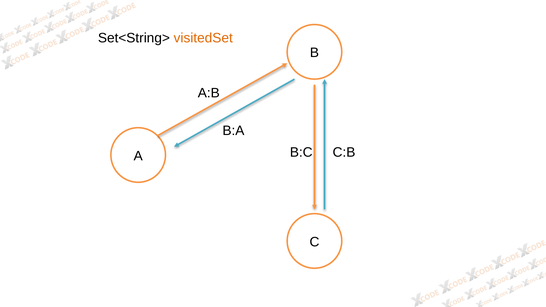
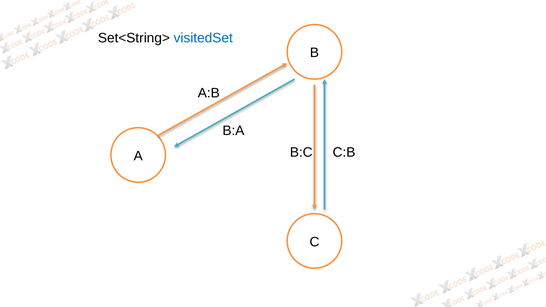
visitedSet colour: orange -> blue
